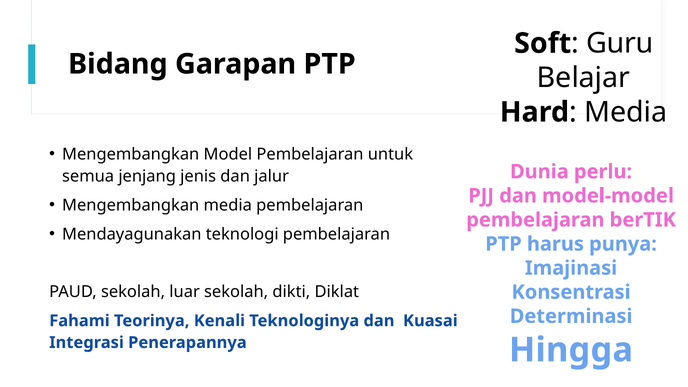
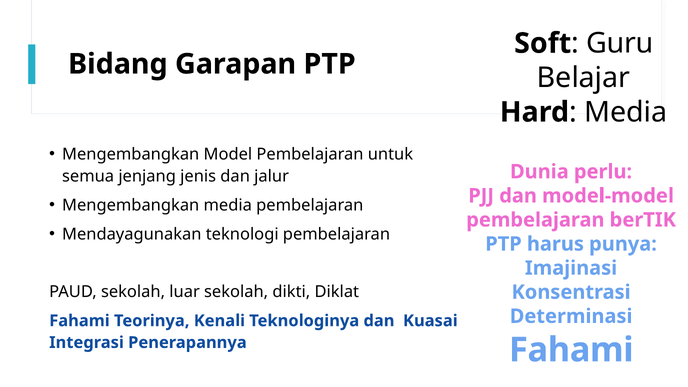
Hingga at (571, 350): Hingga -> Fahami
